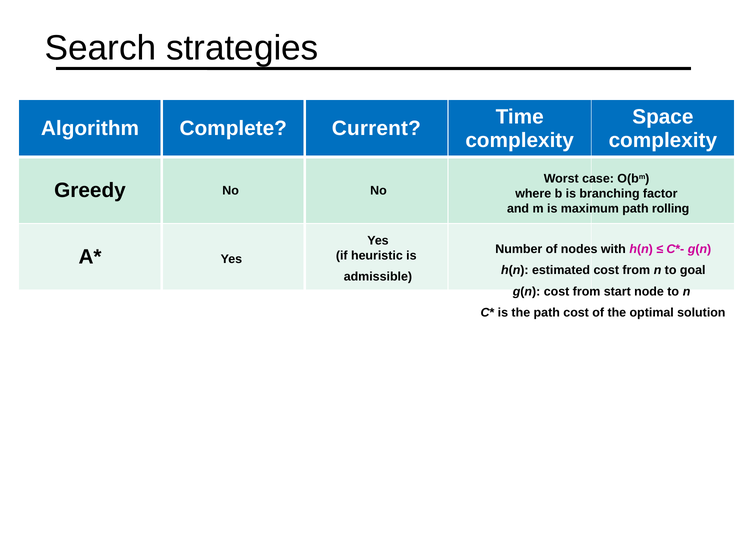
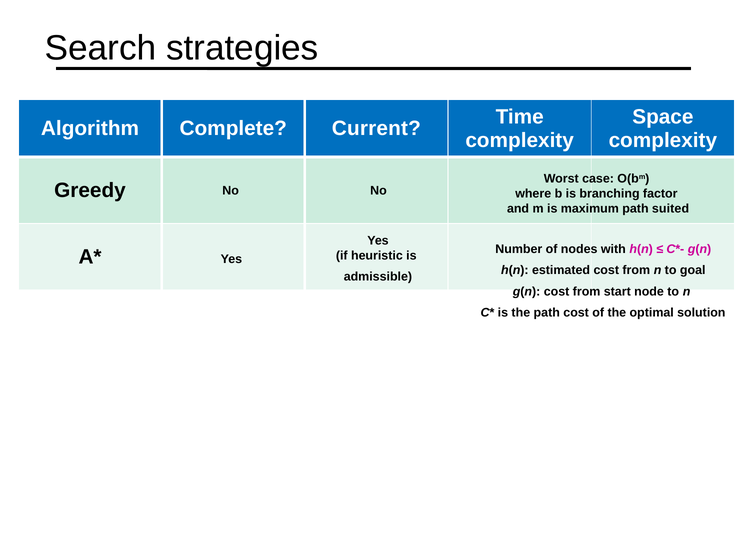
rolling: rolling -> suited
